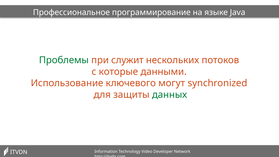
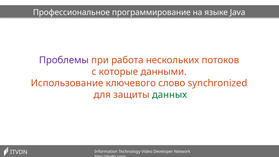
Проблемы colour: green -> purple
служит: служит -> работа
могут: могут -> слово
